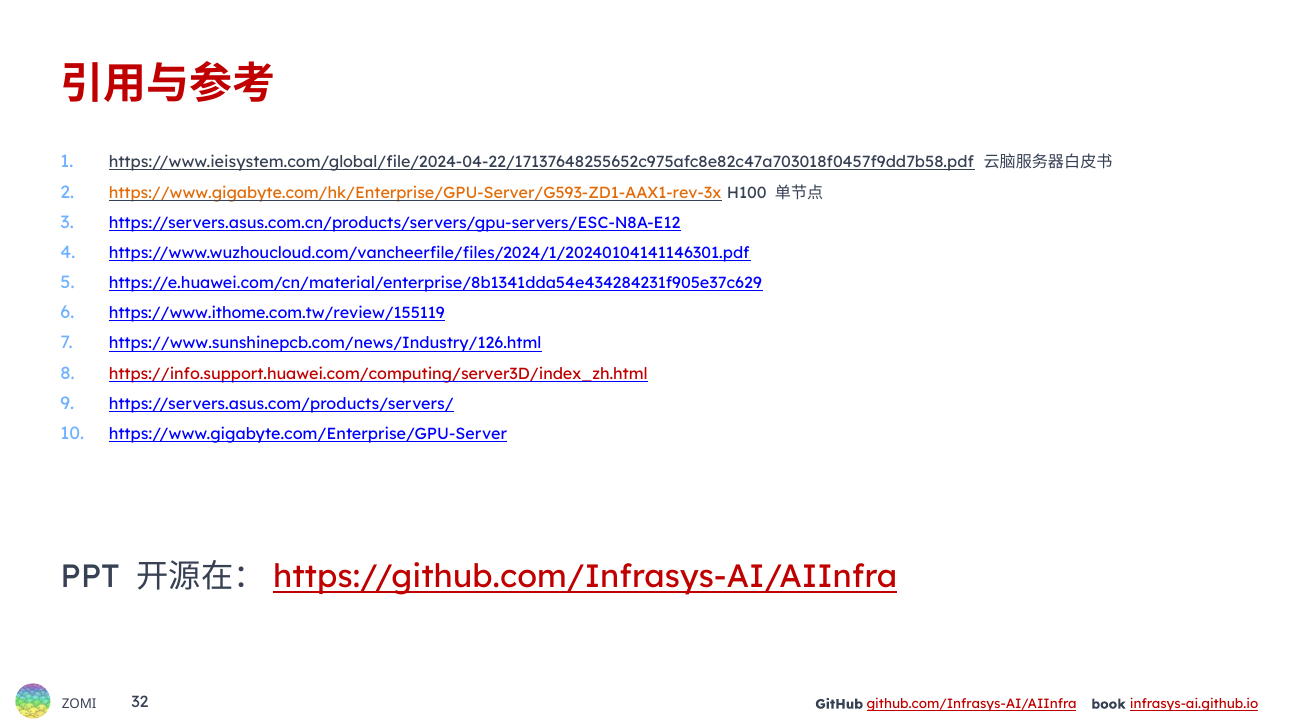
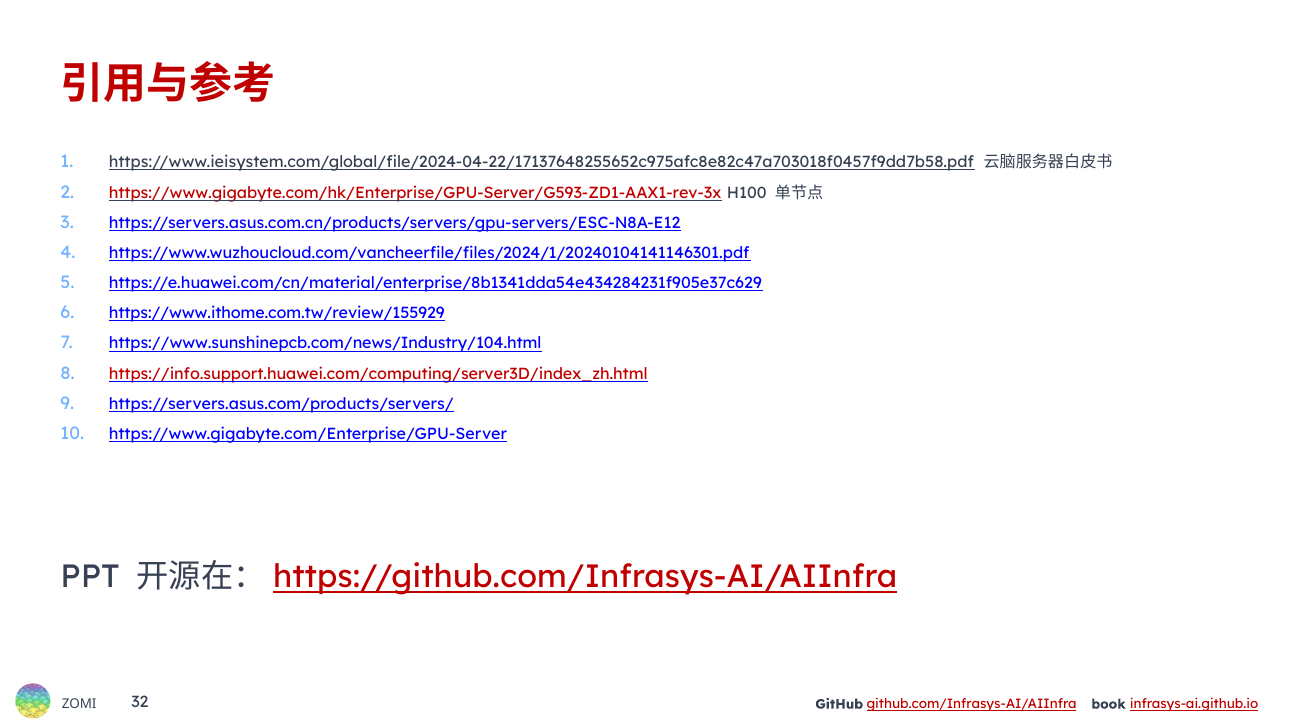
https://www.gigabyte.com/hk/Enterprise/GPU-Server/G593-ZD1-AAX1-rev-3x colour: orange -> red
https://www.ithome.com.tw/review/155119: https://www.ithome.com.tw/review/155119 -> https://www.ithome.com.tw/review/155929
https://www.sunshinepcb.com/news/Industry/126.html: https://www.sunshinepcb.com/news/Industry/126.html -> https://www.sunshinepcb.com/news/Industry/104.html
